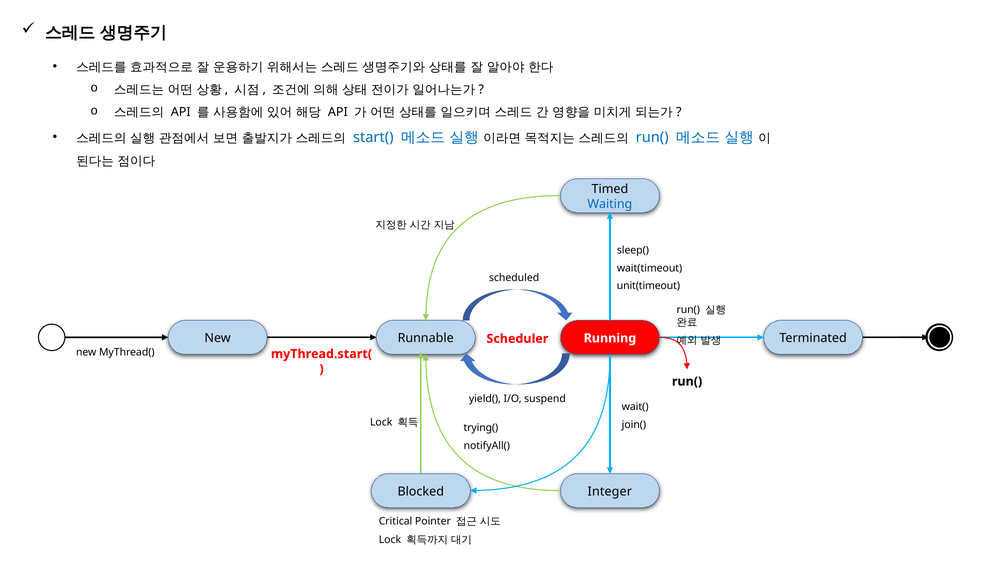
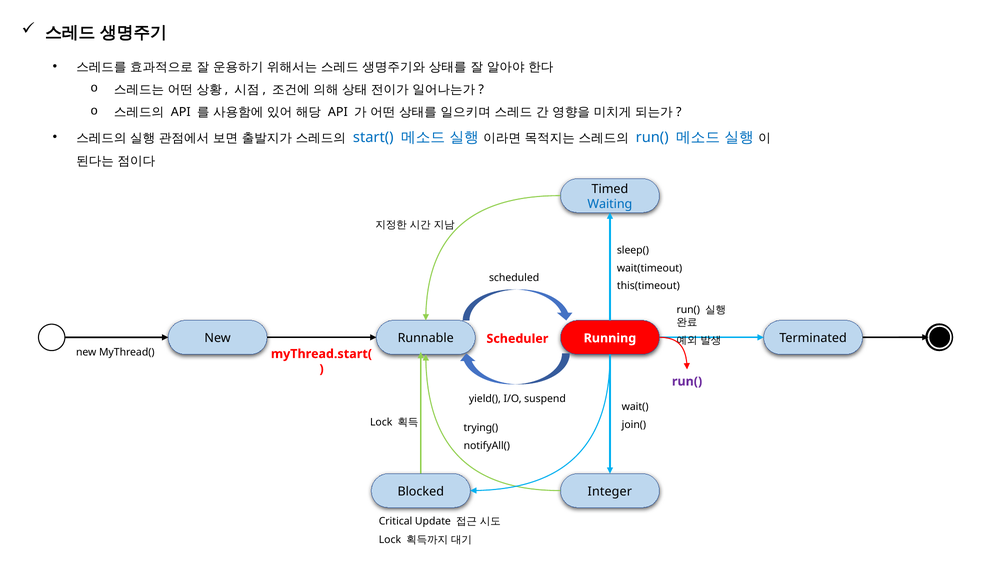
unit(timeout: unit(timeout -> this(timeout
run( at (687, 382) colour: black -> purple
Pointer: Pointer -> Update
